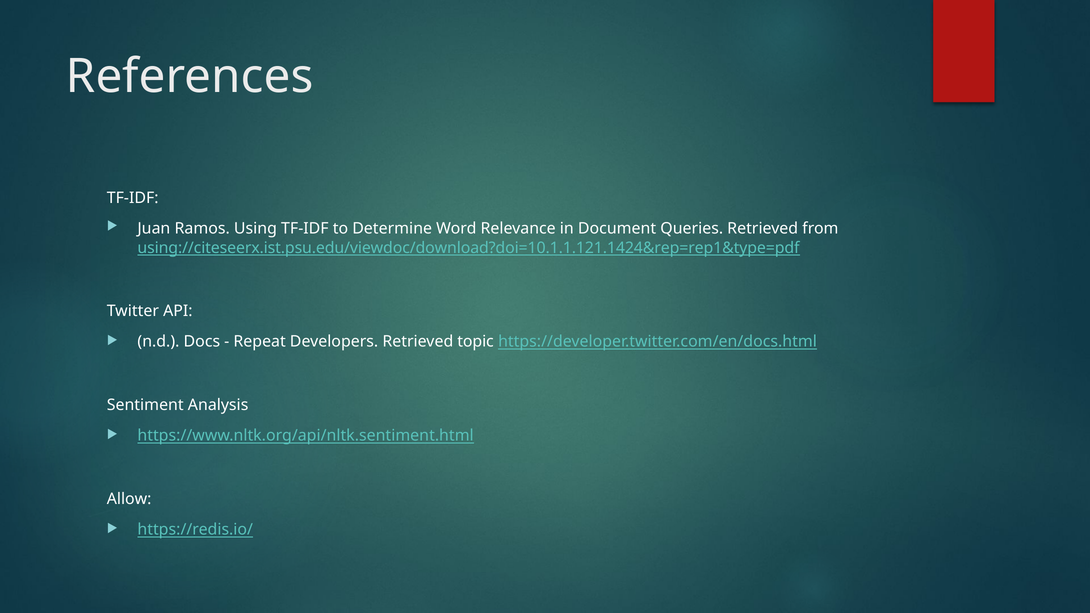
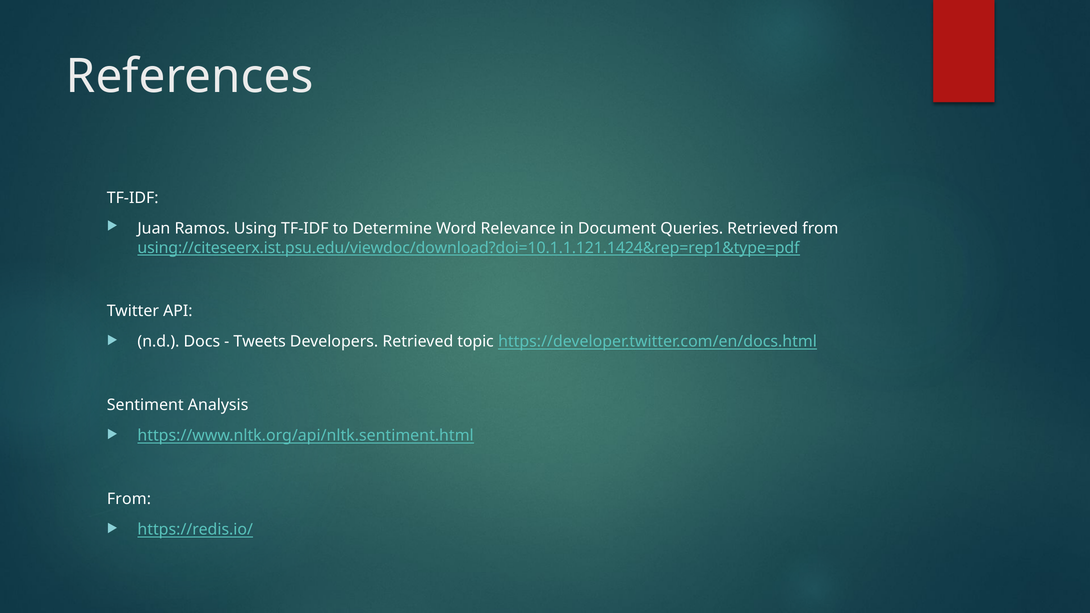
Repeat: Repeat -> Tweets
Allow at (129, 499): Allow -> From
